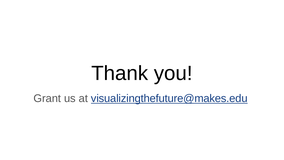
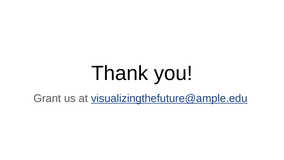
visualizingthefuture@makes.edu: visualizingthefuture@makes.edu -> visualizingthefuture@ample.edu
